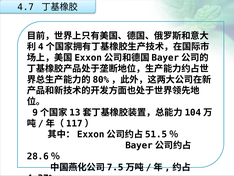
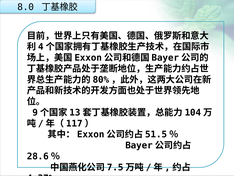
4.7: 4.7 -> 8.0
